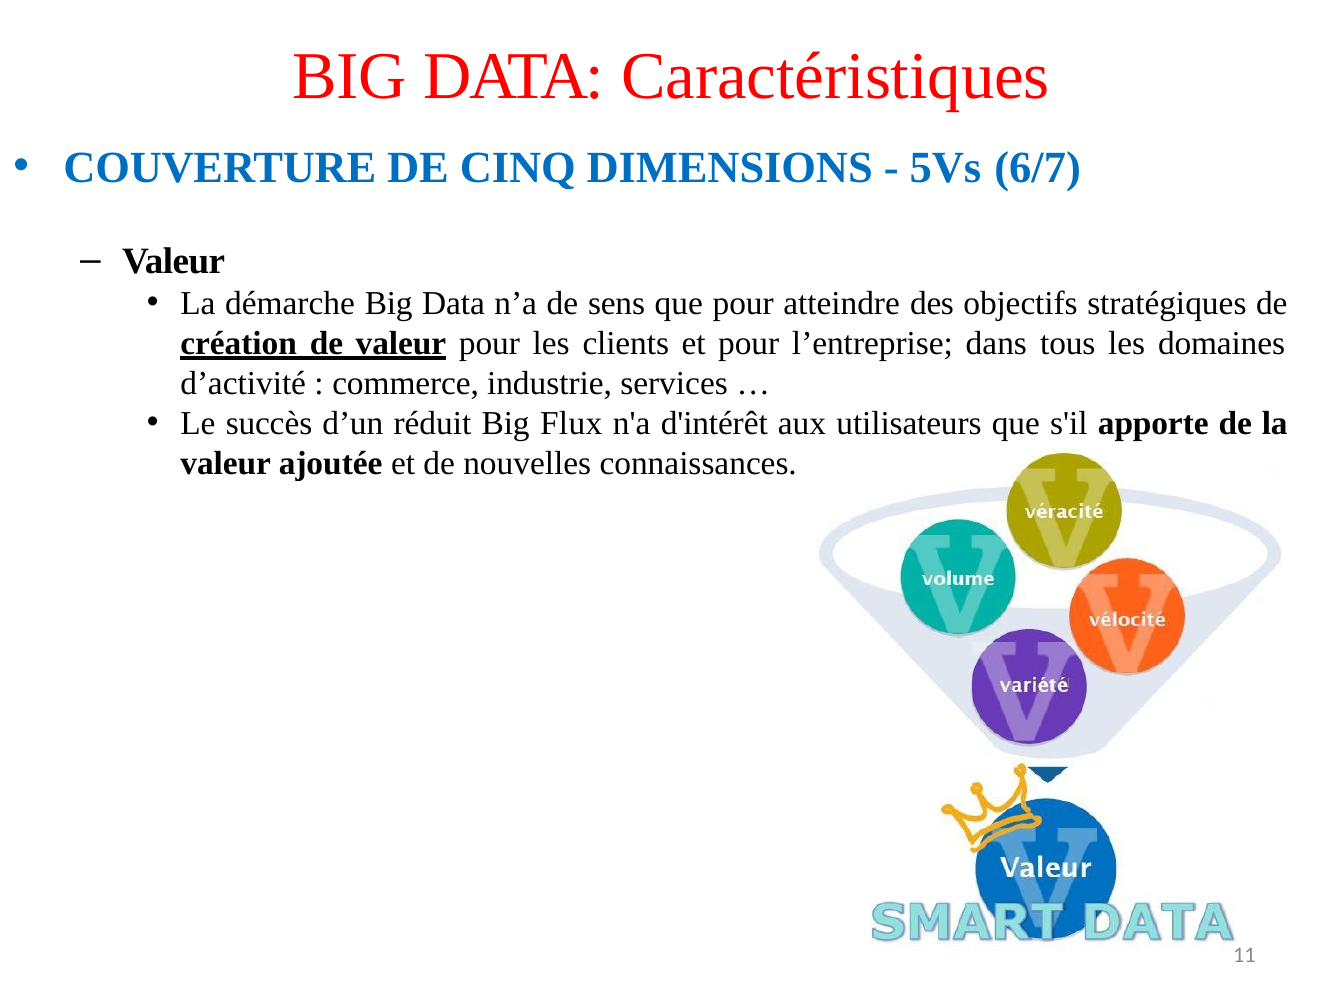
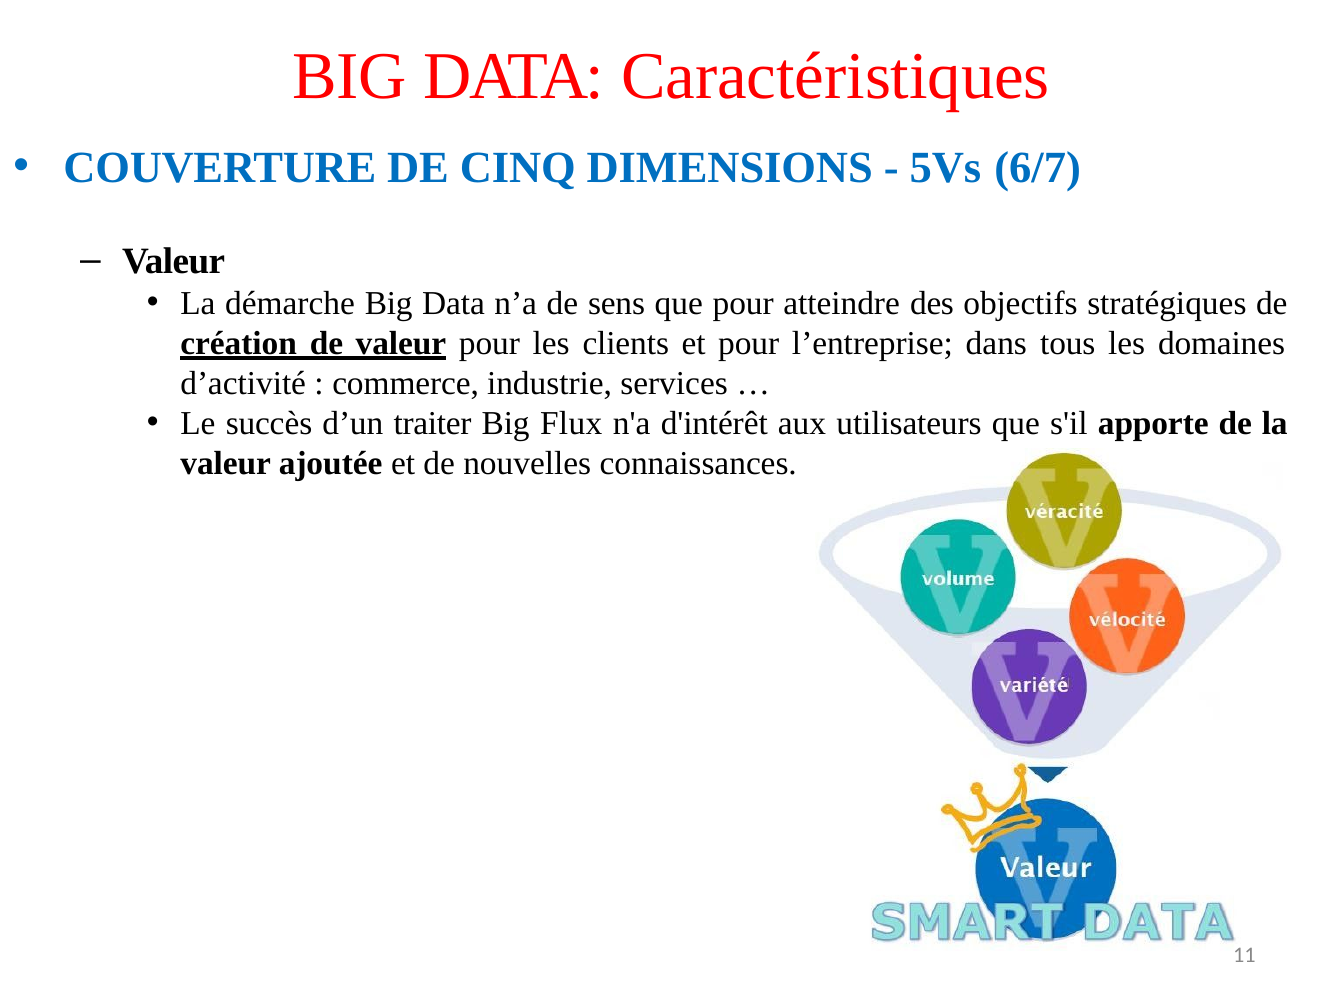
réduit: réduit -> traiter
